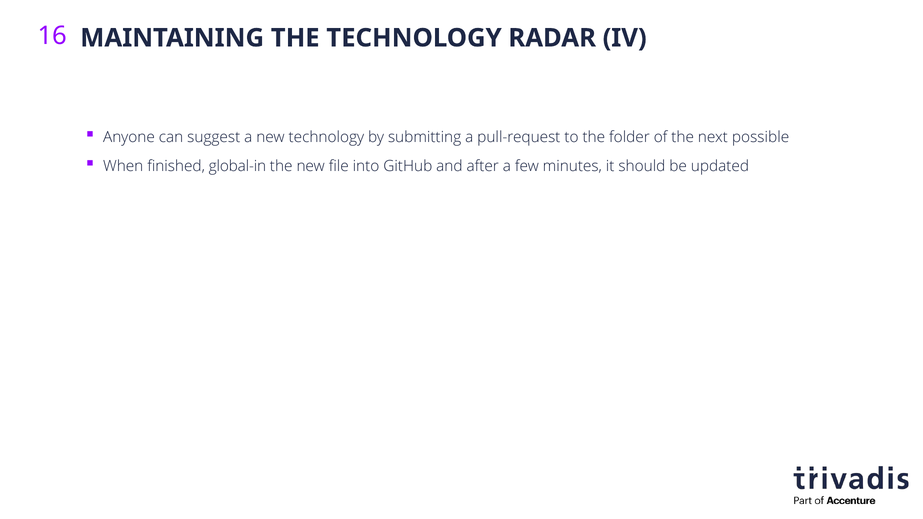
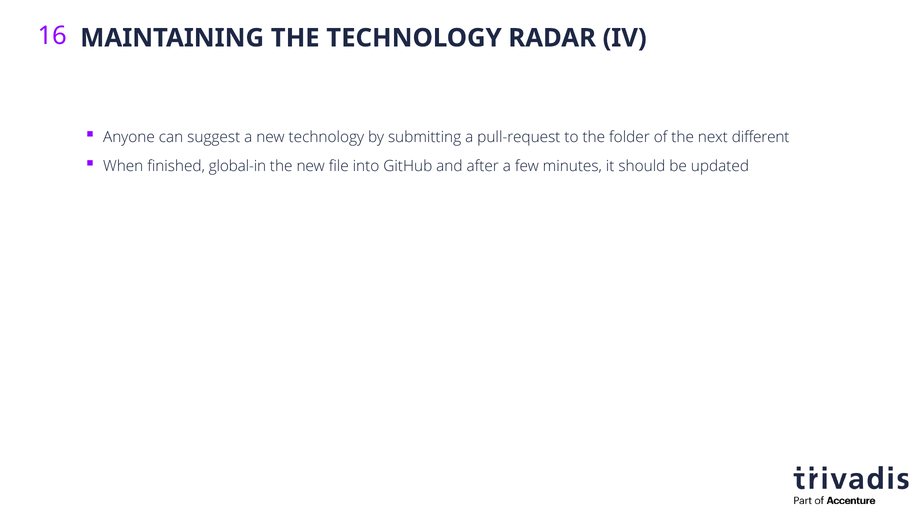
possible: possible -> different
